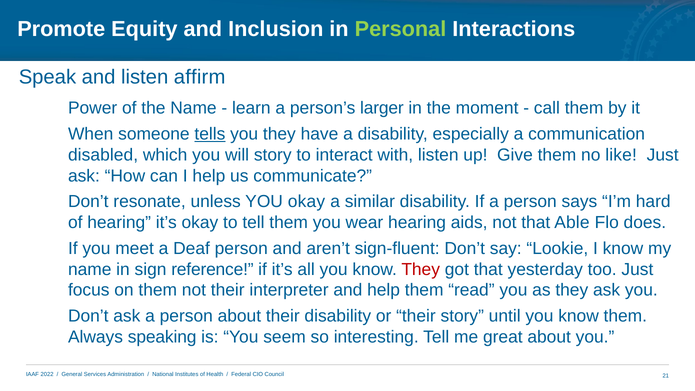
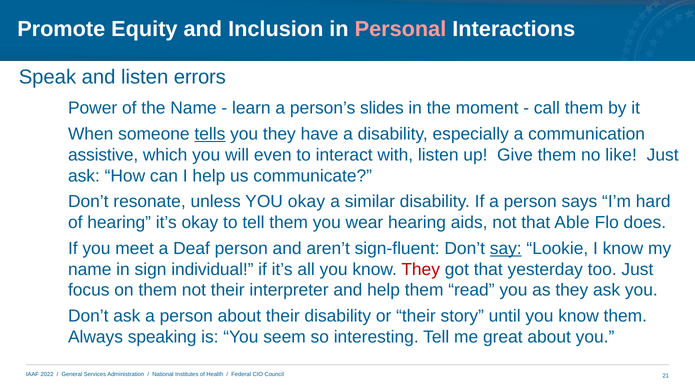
Personal colour: light green -> pink
affirm: affirm -> errors
larger: larger -> slides
disabled: disabled -> assistive
will story: story -> even
say underline: none -> present
reference: reference -> individual
